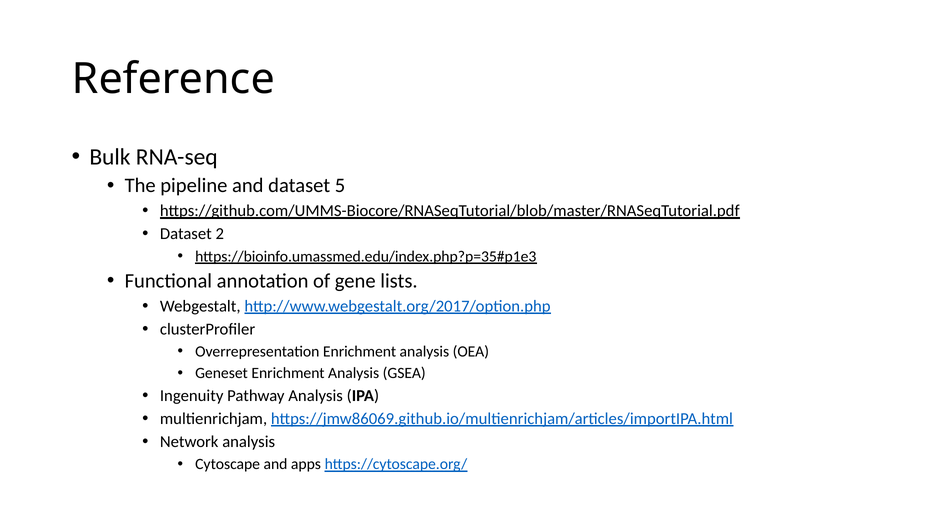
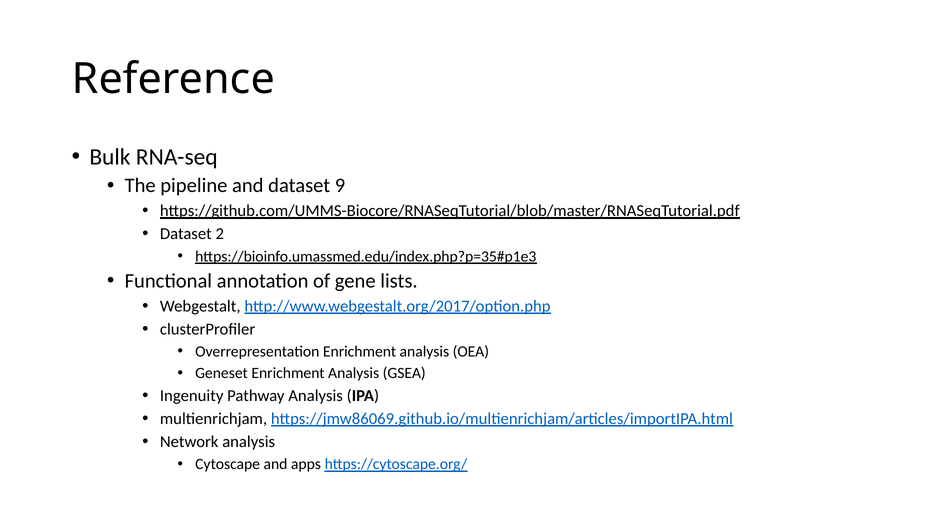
5: 5 -> 9
